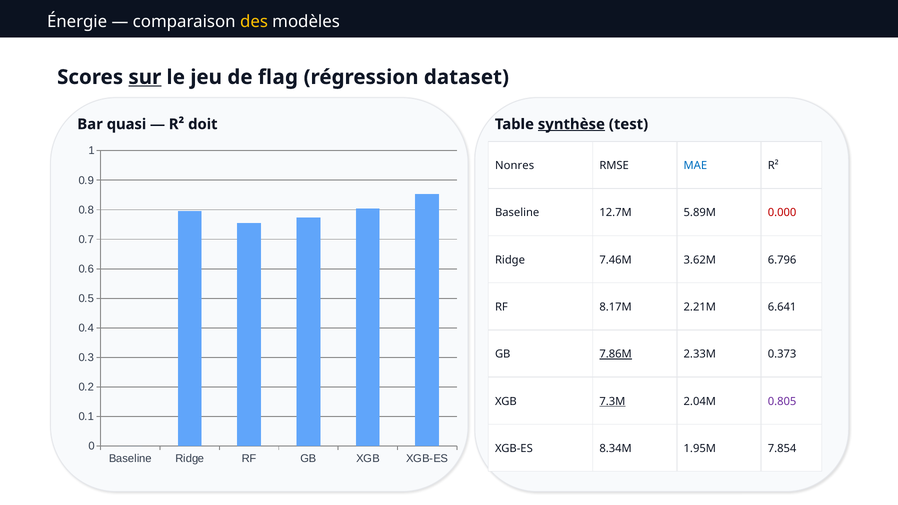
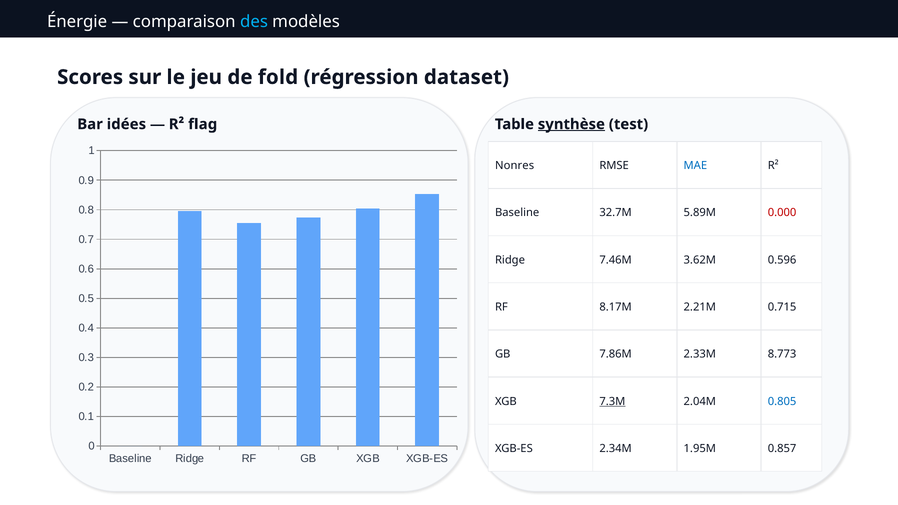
des colour: yellow -> light blue
sur underline: present -> none
flag: flag -> fold
quasi: quasi -> idées
doit: doit -> flag
12.7M: 12.7M -> 32.7M
6.796: 6.796 -> 0.596
6.641: 6.641 -> 0.715
7.86M underline: present -> none
0.373: 0.373 -> 8.773
0.805 colour: purple -> blue
8.34M: 8.34M -> 2.34M
7.854: 7.854 -> 0.857
